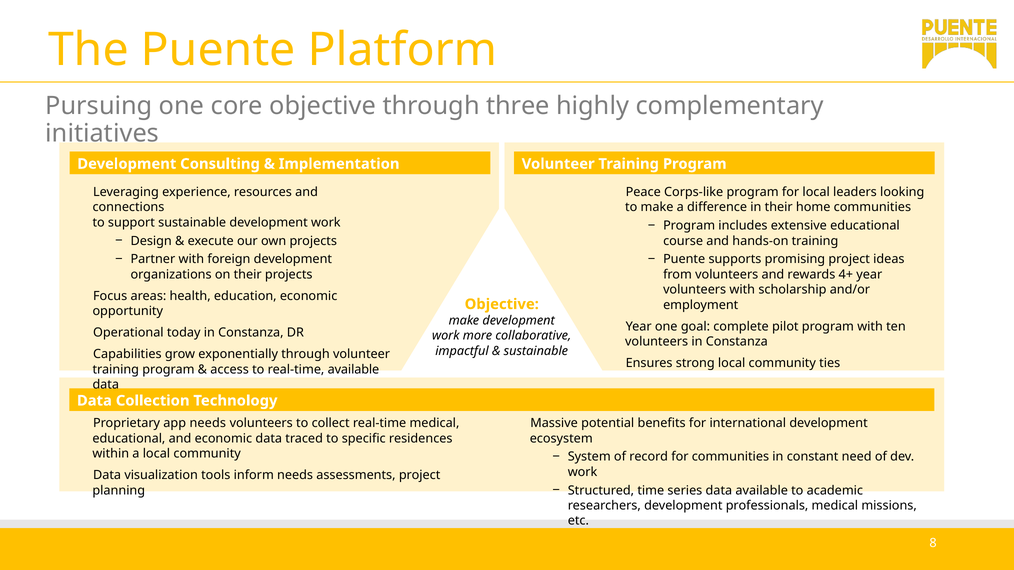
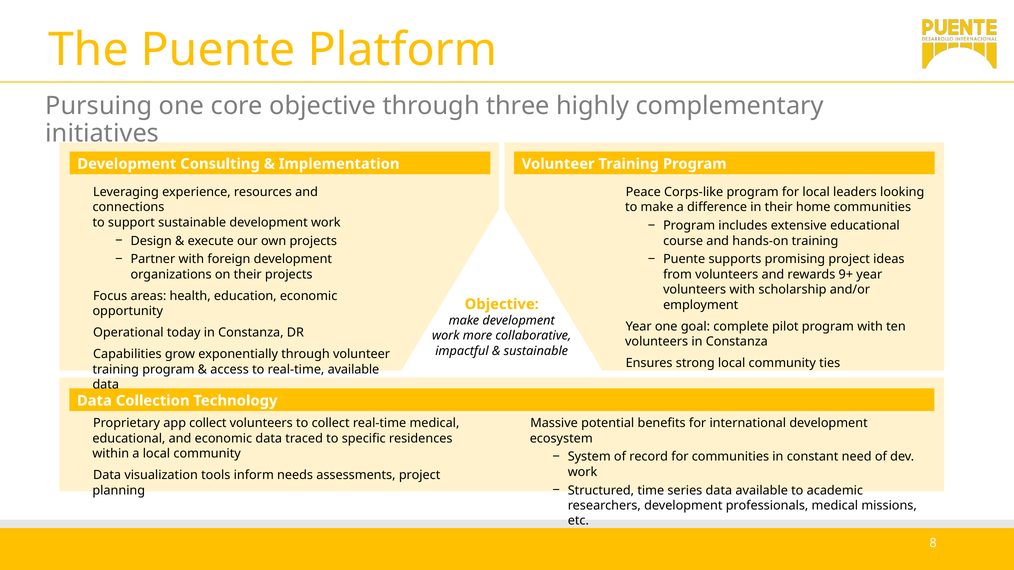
4+: 4+ -> 9+
app needs: needs -> collect
